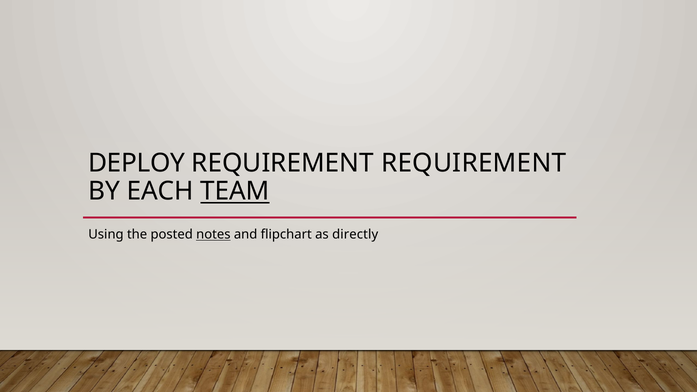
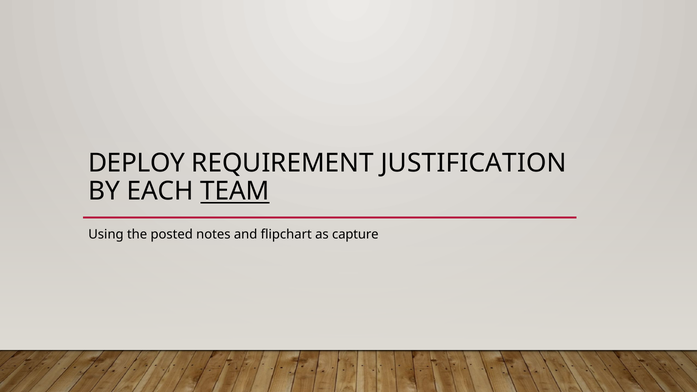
REQUIREMENT REQUIREMENT: REQUIREMENT -> JUSTIFICATION
notes underline: present -> none
directly: directly -> capture
